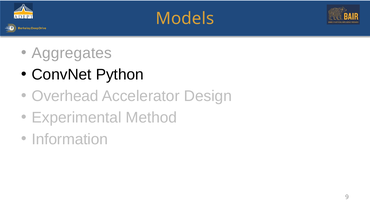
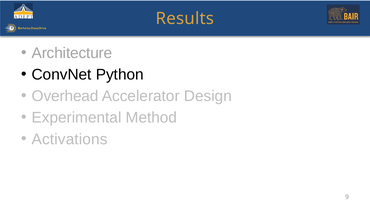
Models: Models -> Results
Aggregates: Aggregates -> Architecture
Information: Information -> Activations
